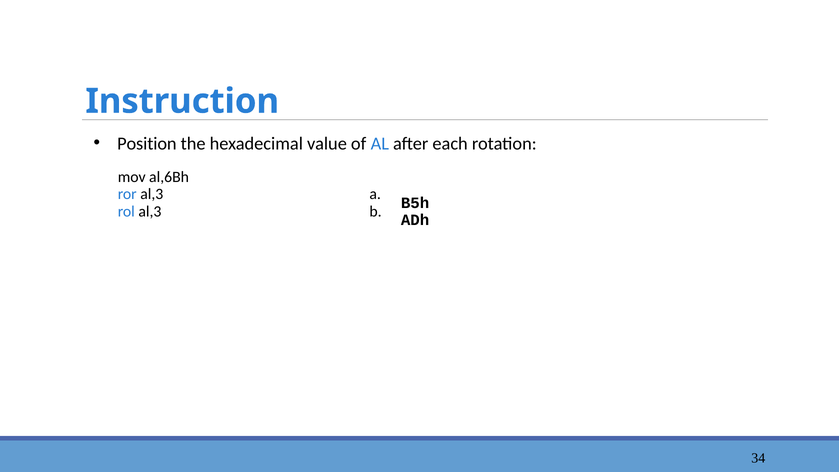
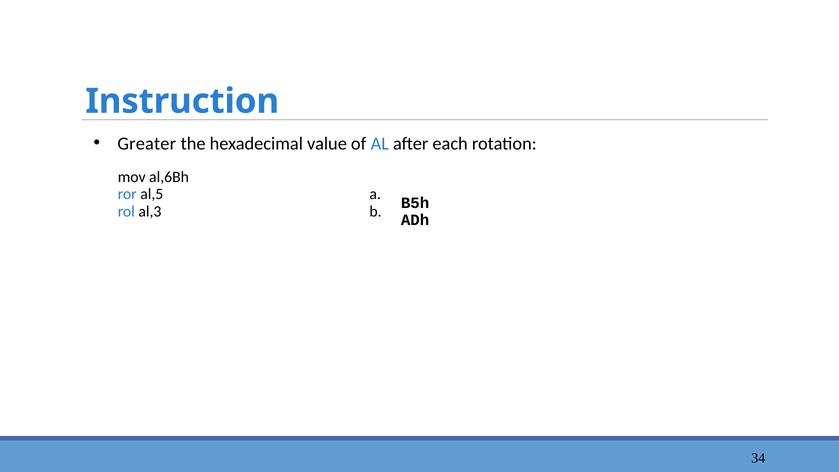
Position: Position -> Greater
ror al,3: al,3 -> al,5
